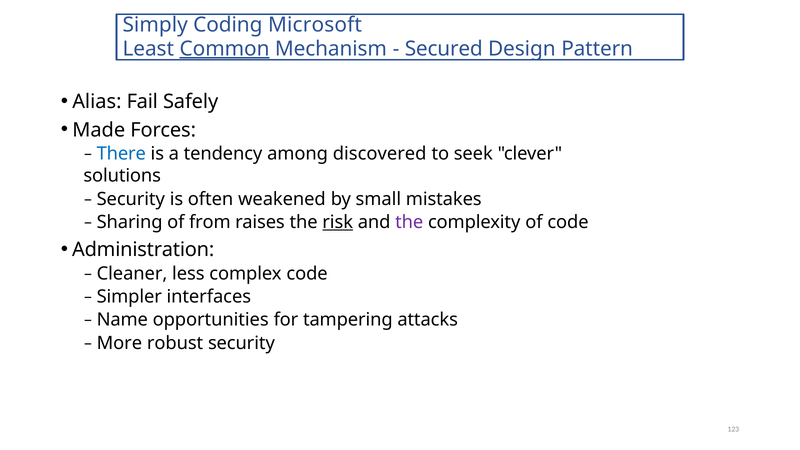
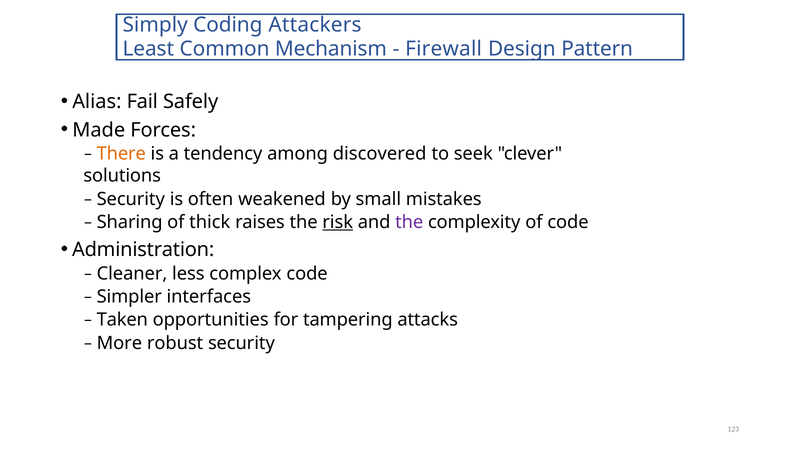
Microsoft: Microsoft -> Attackers
Common underline: present -> none
Secured: Secured -> Firewall
There colour: blue -> orange
from: from -> thick
Name: Name -> Taken
